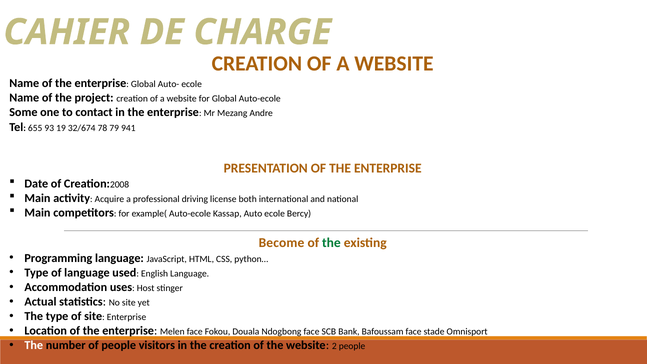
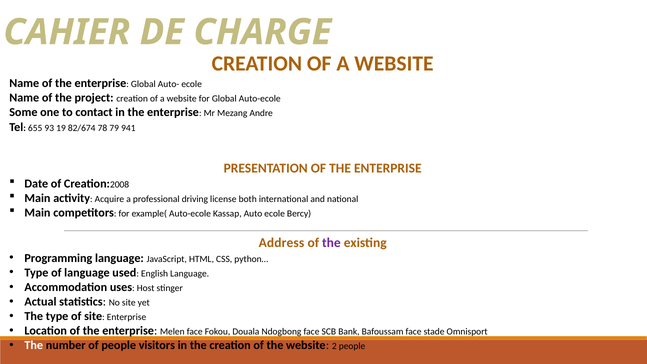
32/674: 32/674 -> 82/674
Become: Become -> Address
the at (331, 243) colour: green -> purple
